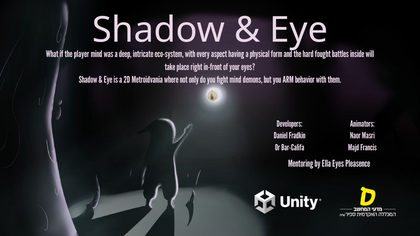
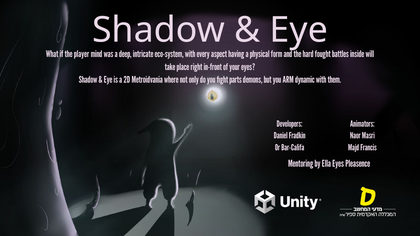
fight mind: mind -> parts
behavior: behavior -> dynamic
